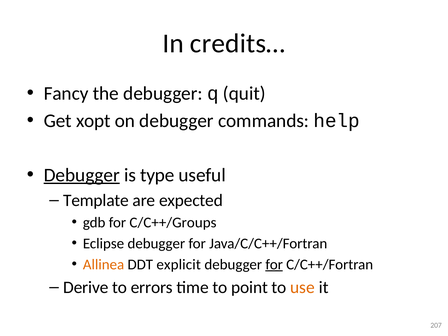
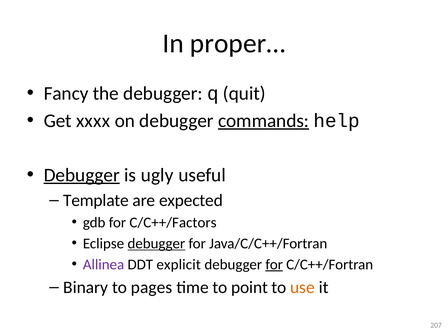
credits…: credits… -> proper…
xopt: xopt -> xxxx
commands underline: none -> present
type: type -> ugly
C/C++/Groups: C/C++/Groups -> C/C++/Factors
debugger at (156, 244) underline: none -> present
Allinea colour: orange -> purple
Derive: Derive -> Binary
errors: errors -> pages
